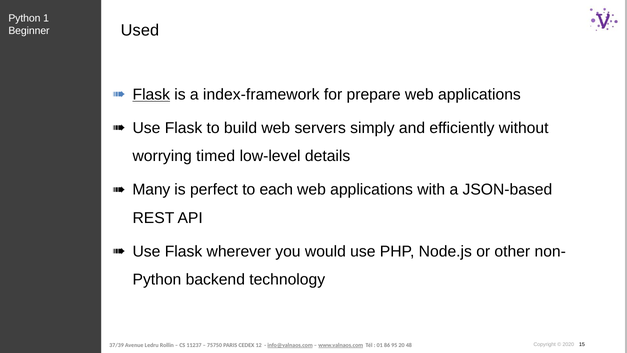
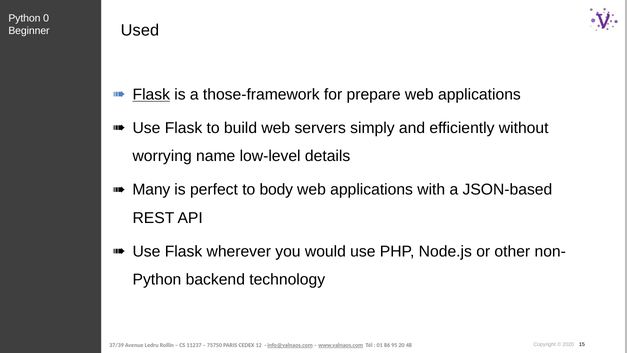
1: 1 -> 0
index-framework: index-framework -> those-framework
timed: timed -> name
each: each -> body
